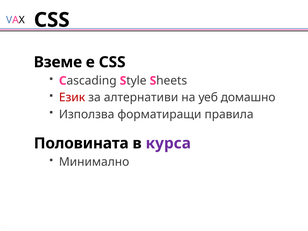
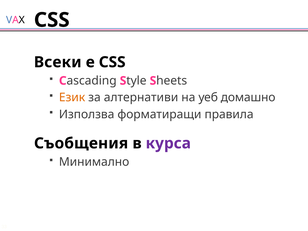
Вземе: Вземе -> Всеки
Език colour: red -> orange
Половината: Половината -> Съобщения
